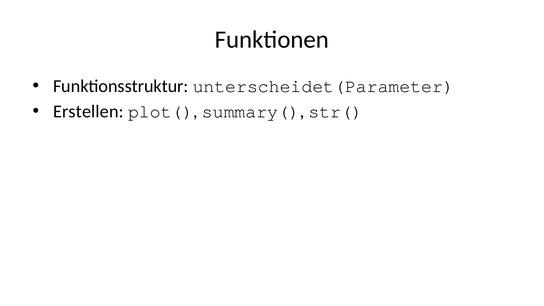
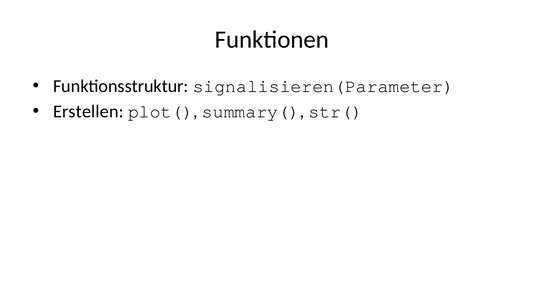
unterscheidet(Parameter: unterscheidet(Parameter -> signalisieren(Parameter
